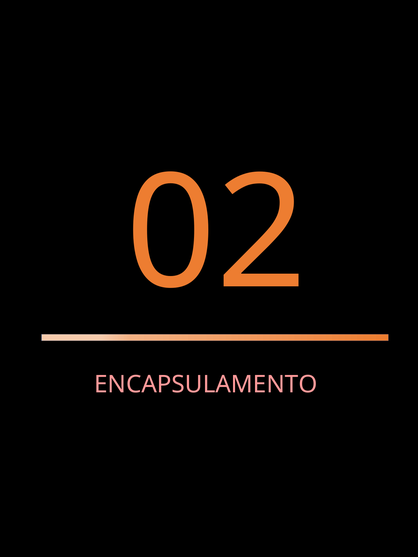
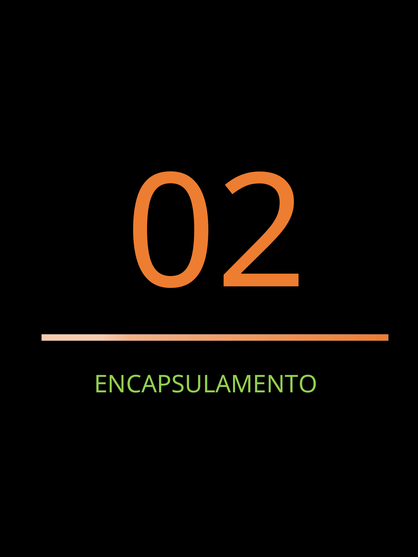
ENCAPSULAMENTO colour: pink -> light green
